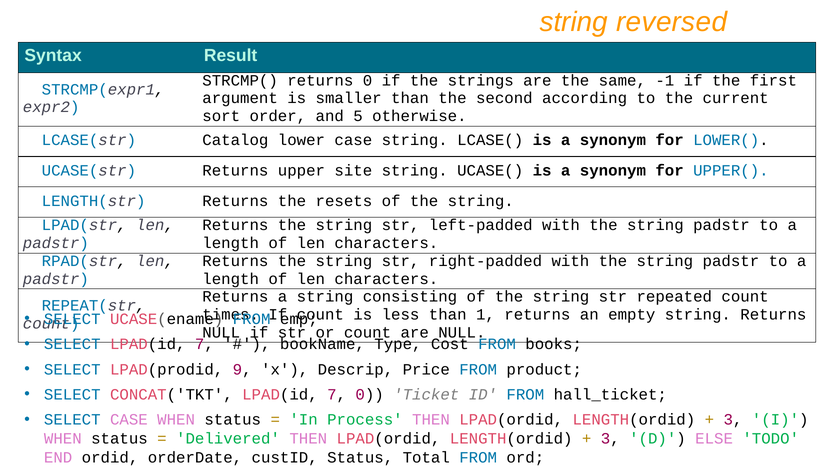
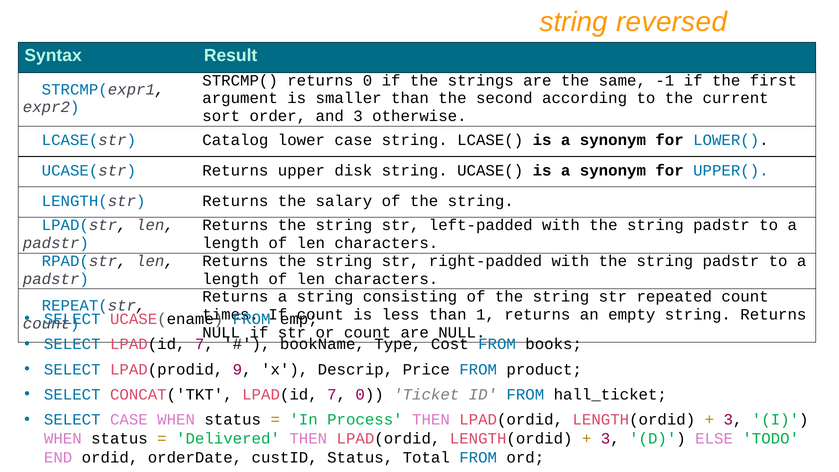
and 5: 5 -> 3
site: site -> disk
resets: resets -> salary
